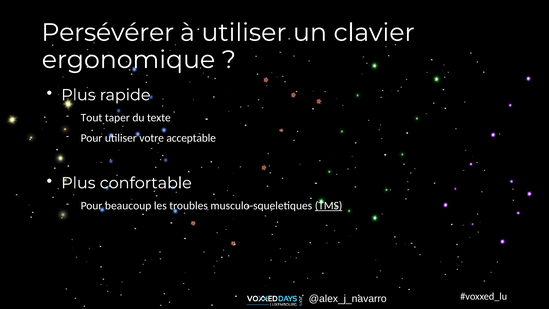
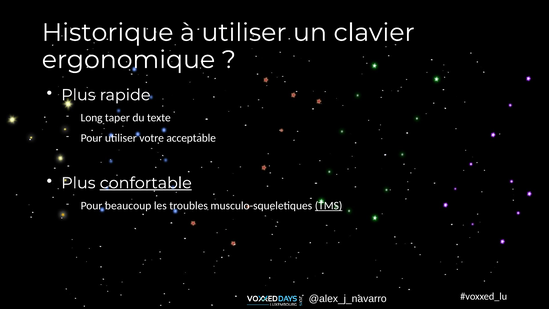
Persévérer: Persévérer -> Historique
Tout: Tout -> Long
confortable underline: none -> present
